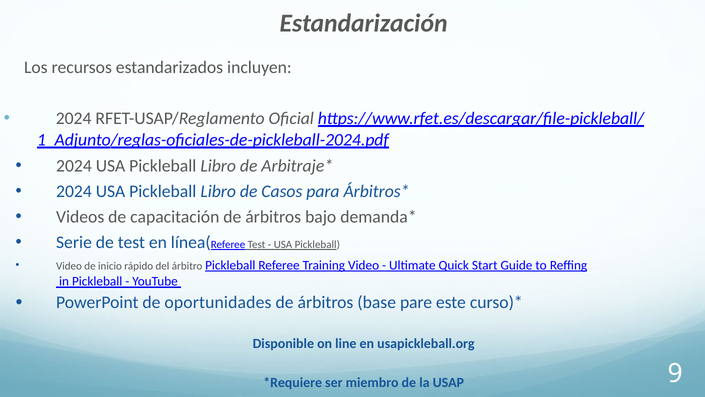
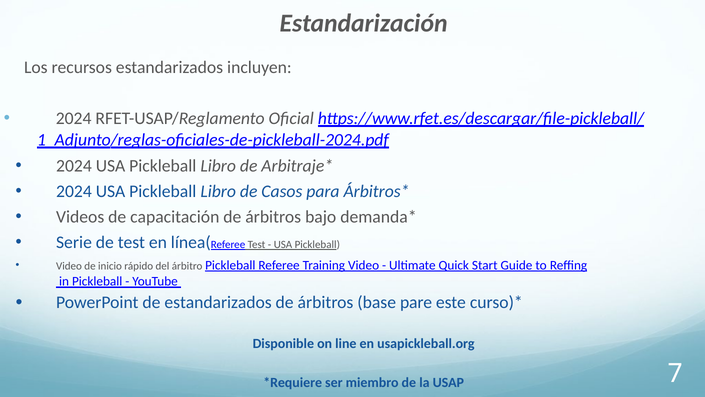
de oportunidades: oportunidades -> estandarizados
9: 9 -> 7
